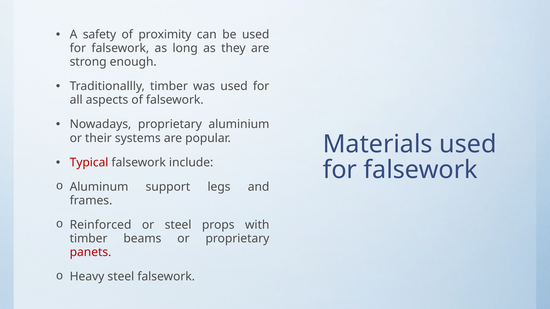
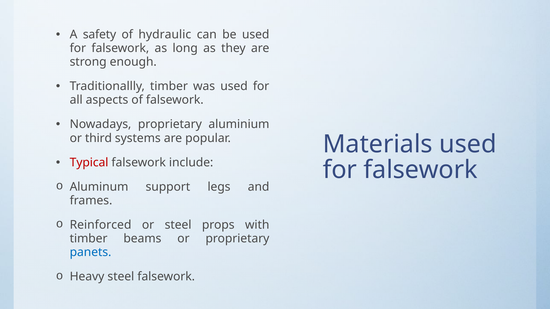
proximity: proximity -> hydraulic
their: their -> third
panets colour: red -> blue
